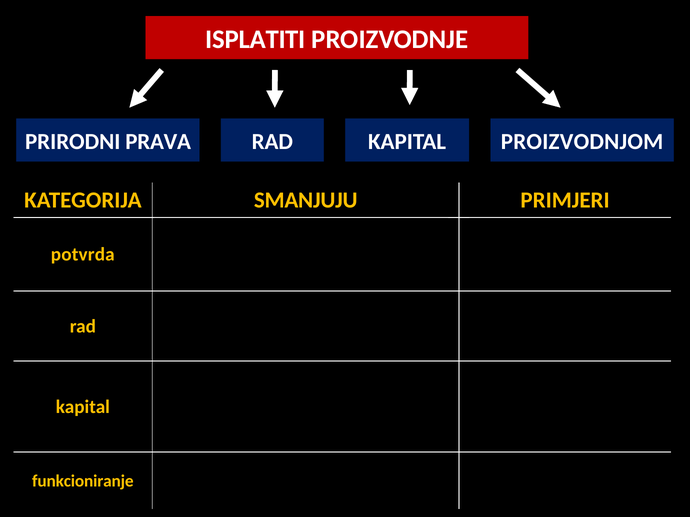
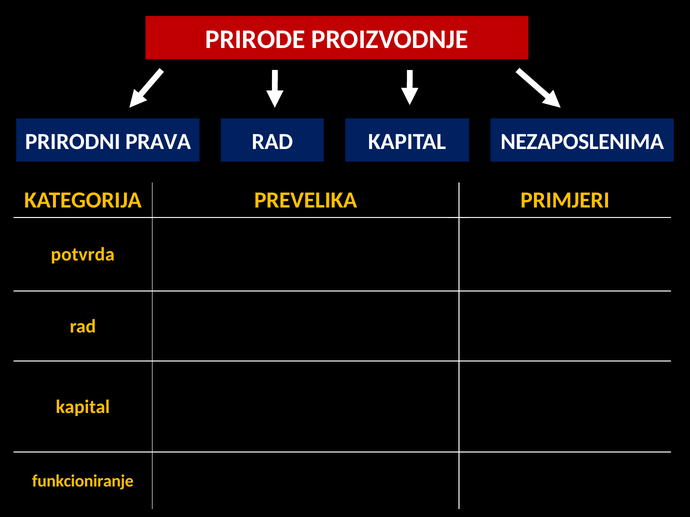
ISPLATITI at (255, 40): ISPLATITI -> PRIRODE
PROIZVODNJOM: PROIZVODNJOM -> NEZAPOSLENIMA
SMANJUJU: SMANJUJU -> PREVELIKA
